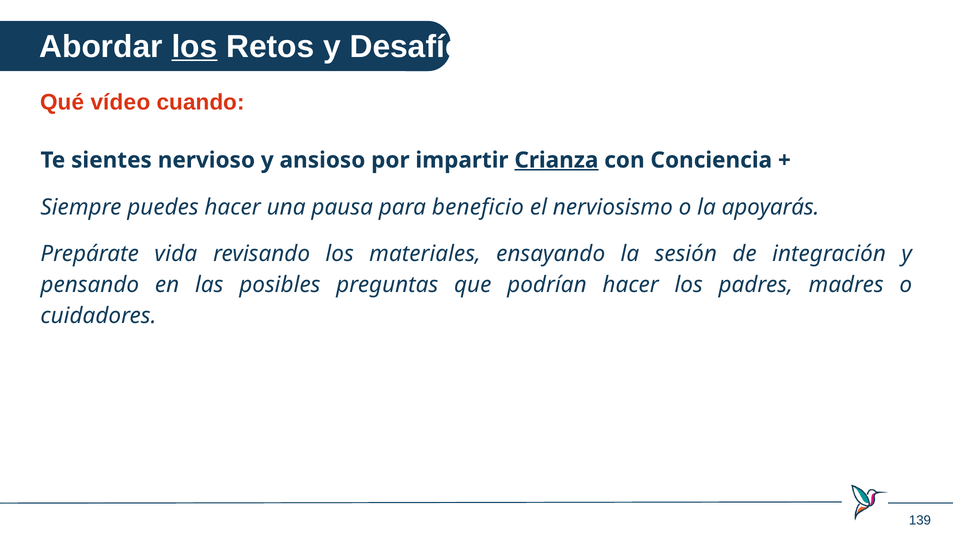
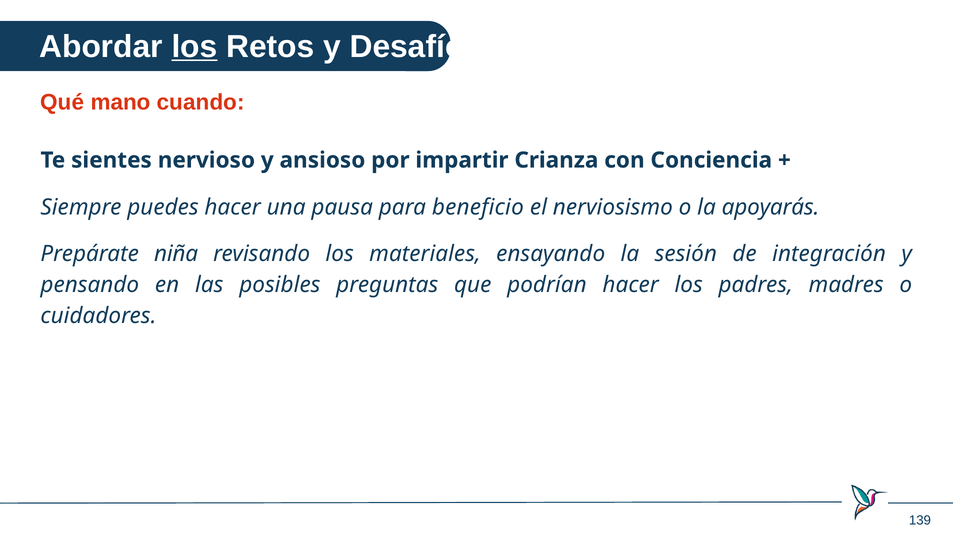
vídeo: vídeo -> mano
Crianza underline: present -> none
vida: vida -> niña
